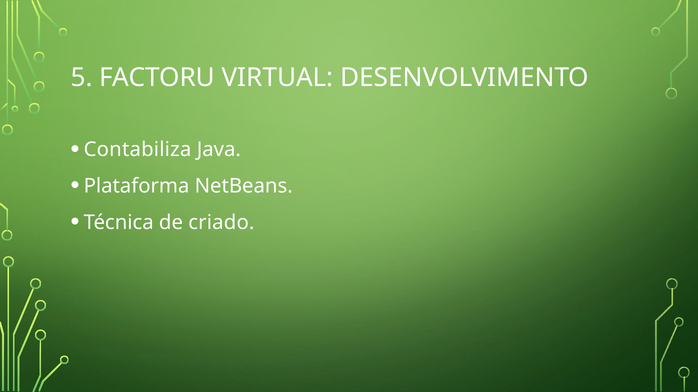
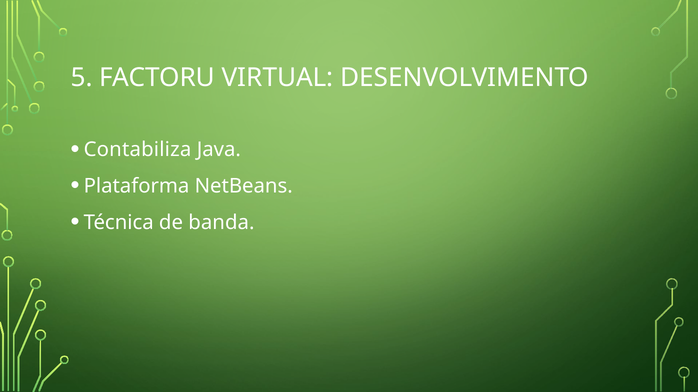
criado: criado -> banda
